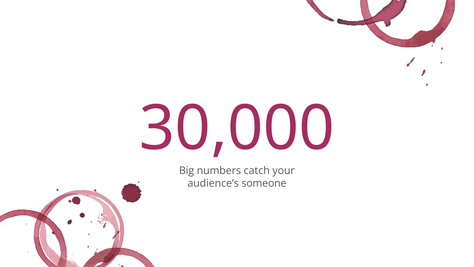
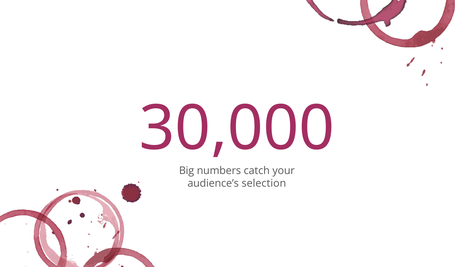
someone: someone -> selection
